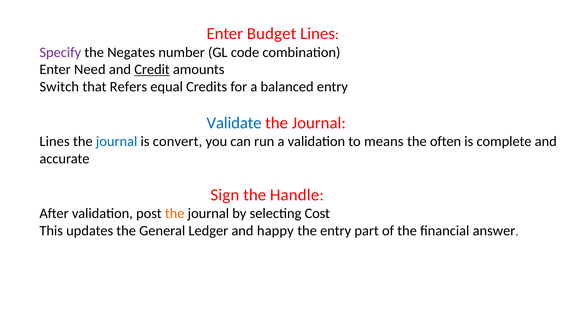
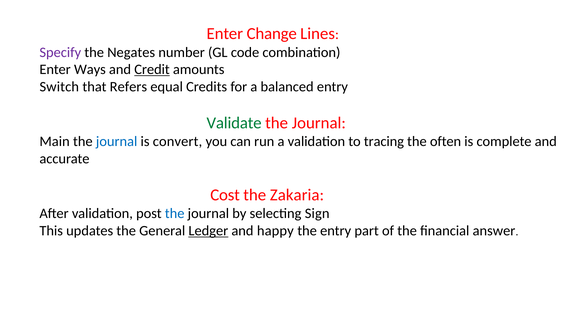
Budget: Budget -> Change
Need: Need -> Ways
Validate colour: blue -> green
Lines at (55, 142): Lines -> Main
means: means -> tracing
Sign: Sign -> Cost
Handle: Handle -> Zakaria
the at (175, 214) colour: orange -> blue
Cost: Cost -> Sign
Ledger underline: none -> present
